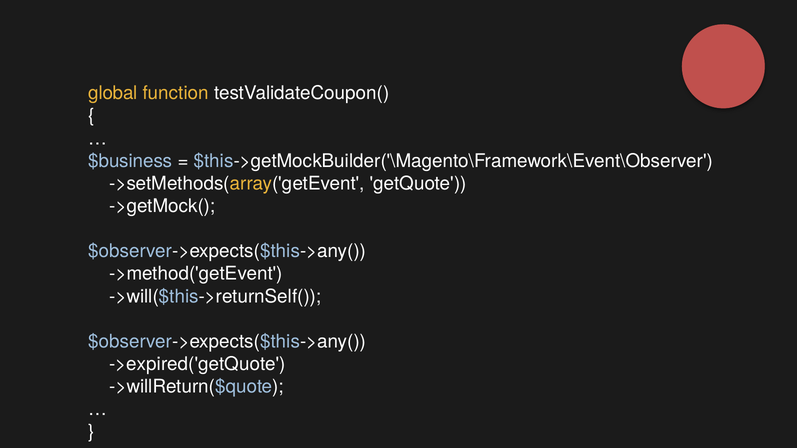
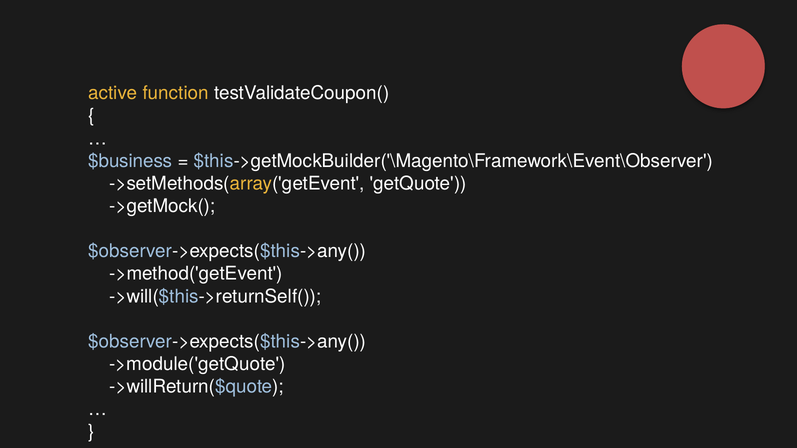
global: global -> active
->expired('getQuote: ->expired('getQuote -> ->module('getQuote
